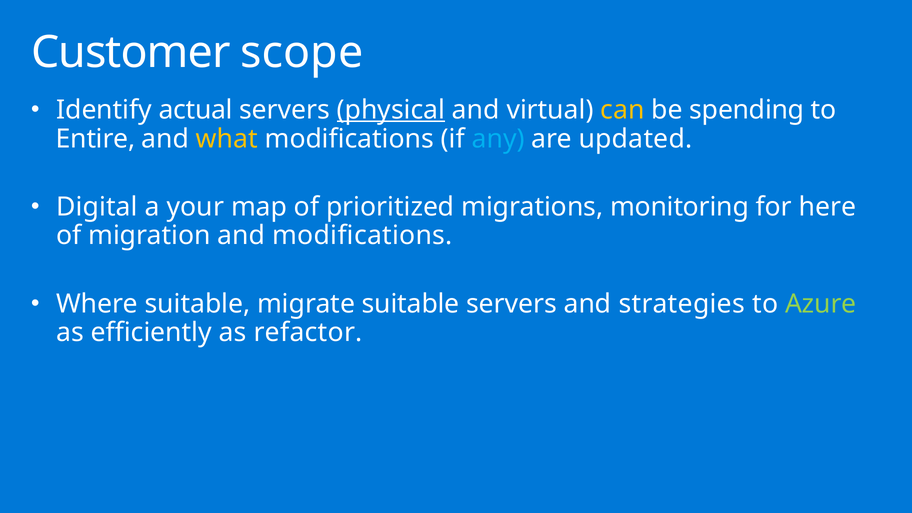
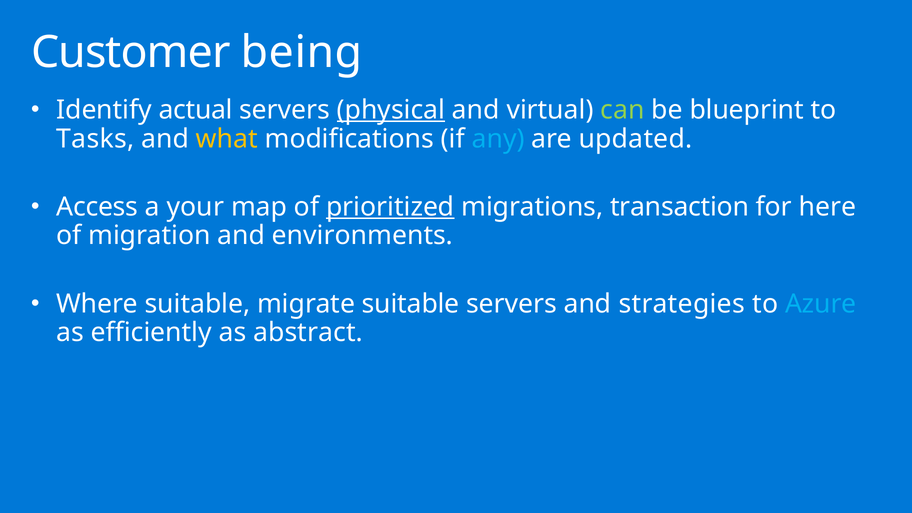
scope: scope -> being
can colour: yellow -> light green
spending: spending -> blueprint
Entire: Entire -> Tasks
Digital: Digital -> Access
prioritized underline: none -> present
monitoring: monitoring -> transaction
and modifications: modifications -> environments
Azure colour: light green -> light blue
refactor: refactor -> abstract
